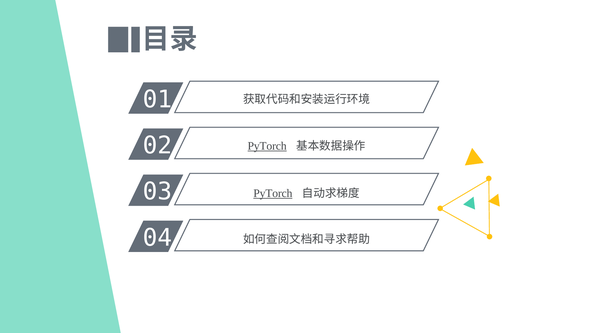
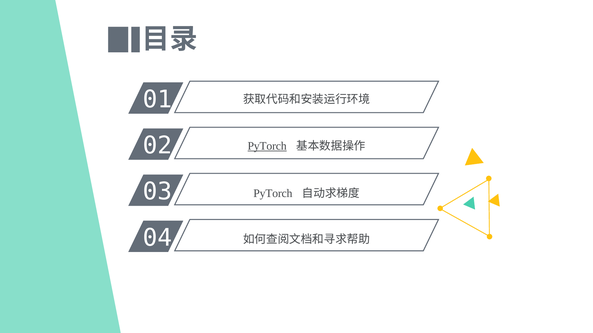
PyTorch at (273, 194) underline: present -> none
